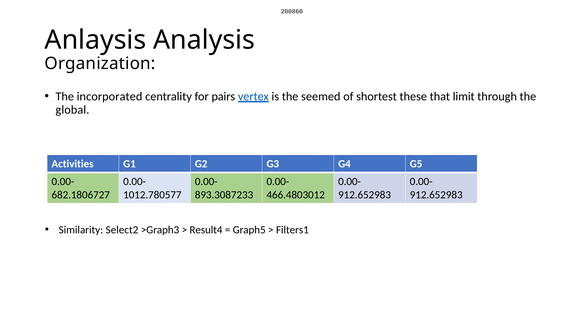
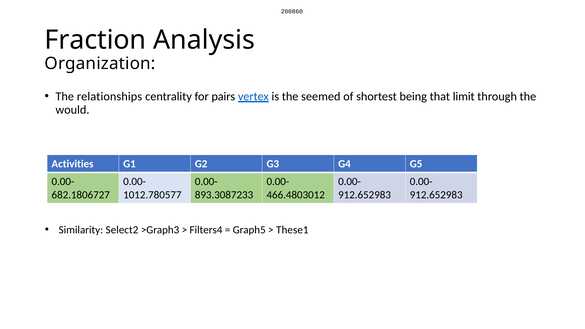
Anlaysis: Anlaysis -> Fraction
incorporated: incorporated -> relationships
these: these -> being
global: global -> would
Result4: Result4 -> Filters4
Filters1: Filters1 -> These1
